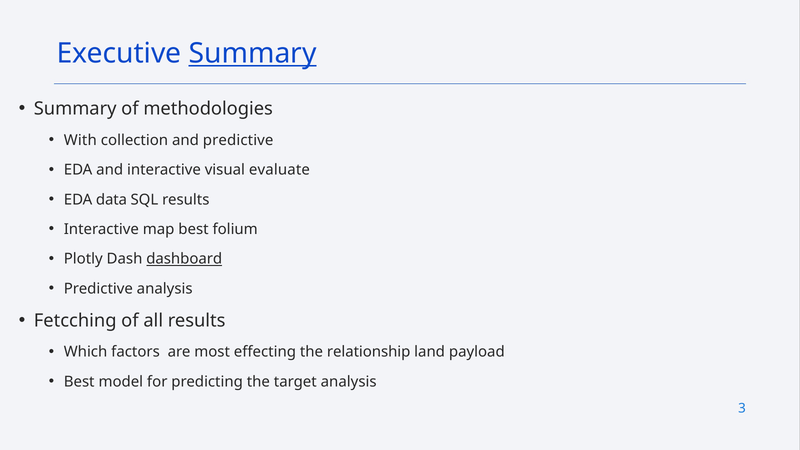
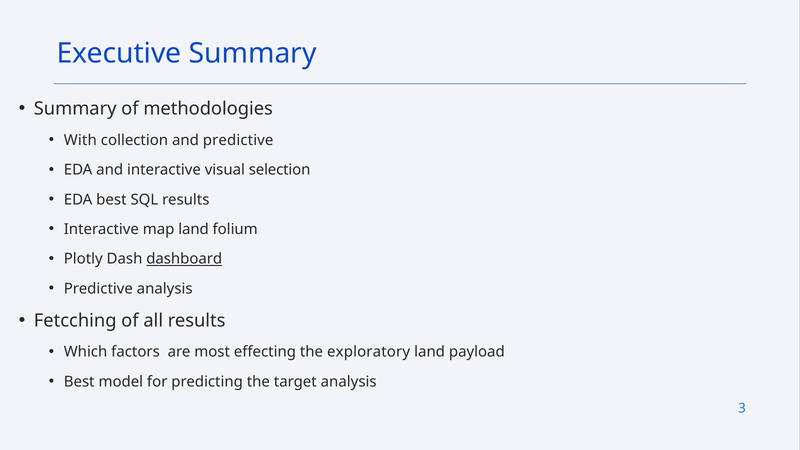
Summary at (253, 53) underline: present -> none
evaluate: evaluate -> selection
EDA data: data -> best
map best: best -> land
relationship: relationship -> exploratory
